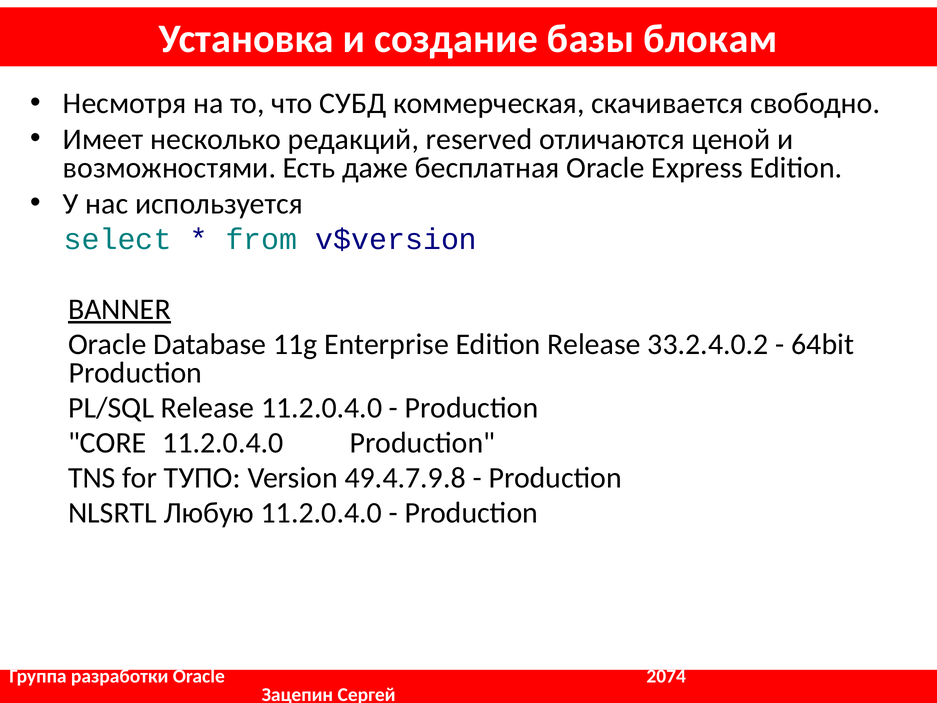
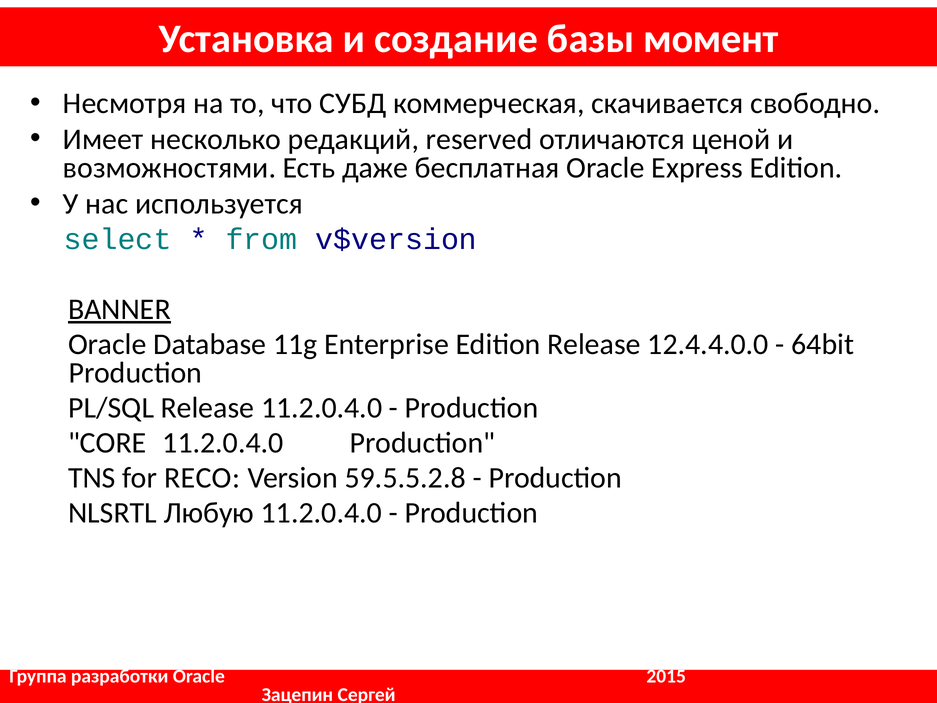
блокам: блокам -> момент
33.2.4.0.2: 33.2.4.0.2 -> 12.4.4.0.0
ТУПО: ТУПО -> RECO
49.4.7.9.8: 49.4.7.9.8 -> 59.5.5.2.8
2074: 2074 -> 2015
